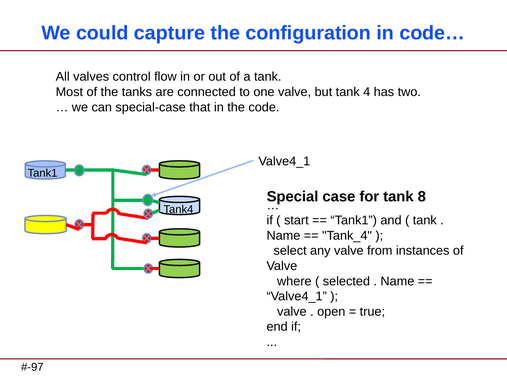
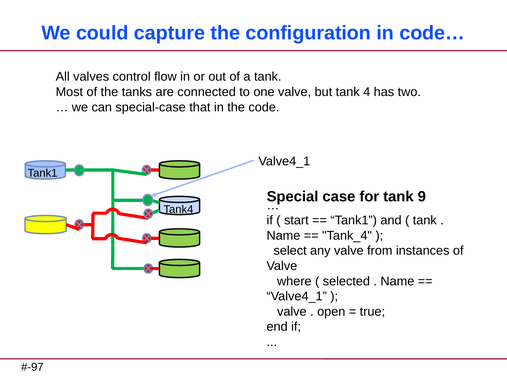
8: 8 -> 9
